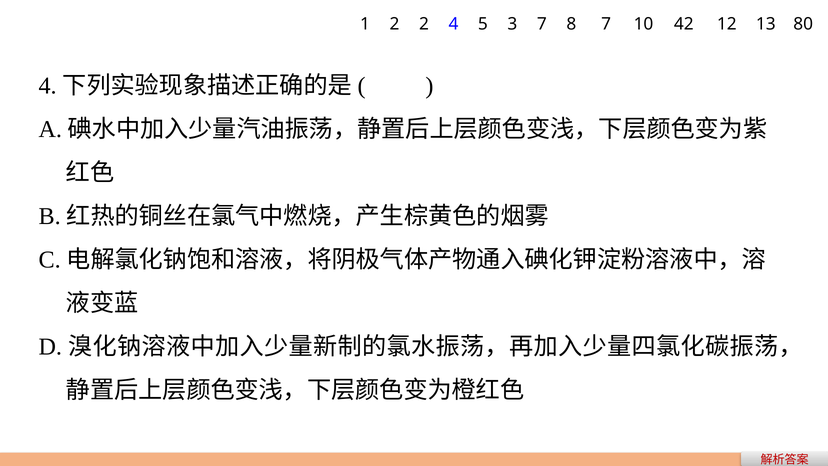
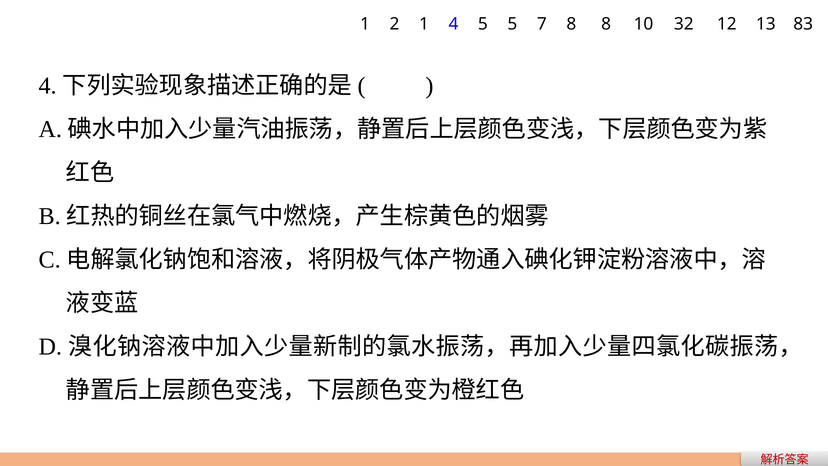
2 2: 2 -> 1
5 3: 3 -> 5
8 7: 7 -> 8
42: 42 -> 32
80: 80 -> 83
